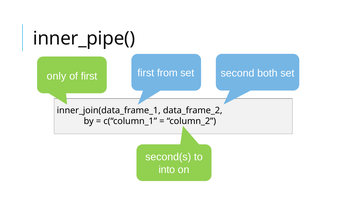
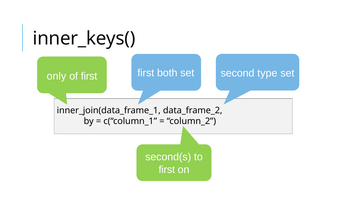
inner_pipe(: inner_pipe( -> inner_keys(
from: from -> both
both: both -> type
into at (167, 170): into -> first
